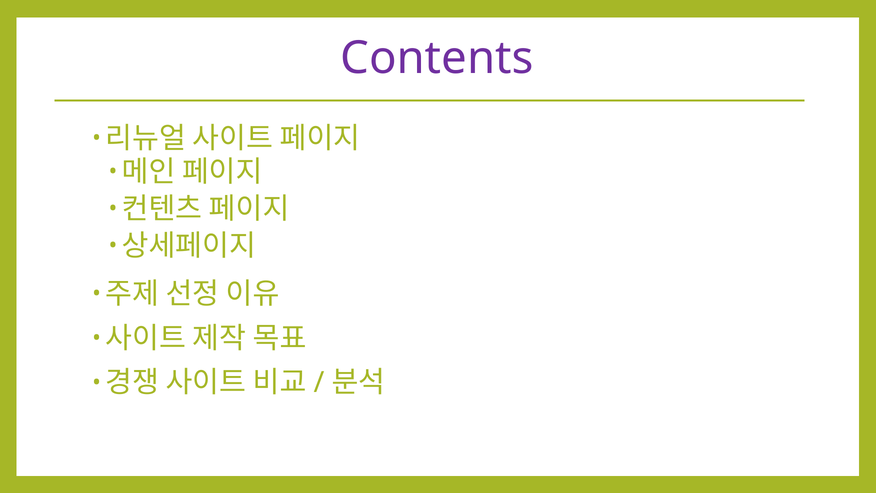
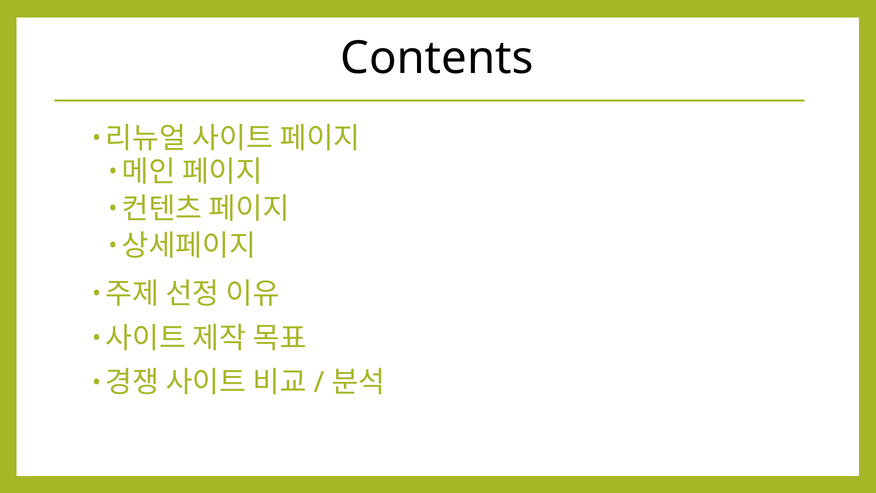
Contents colour: purple -> black
